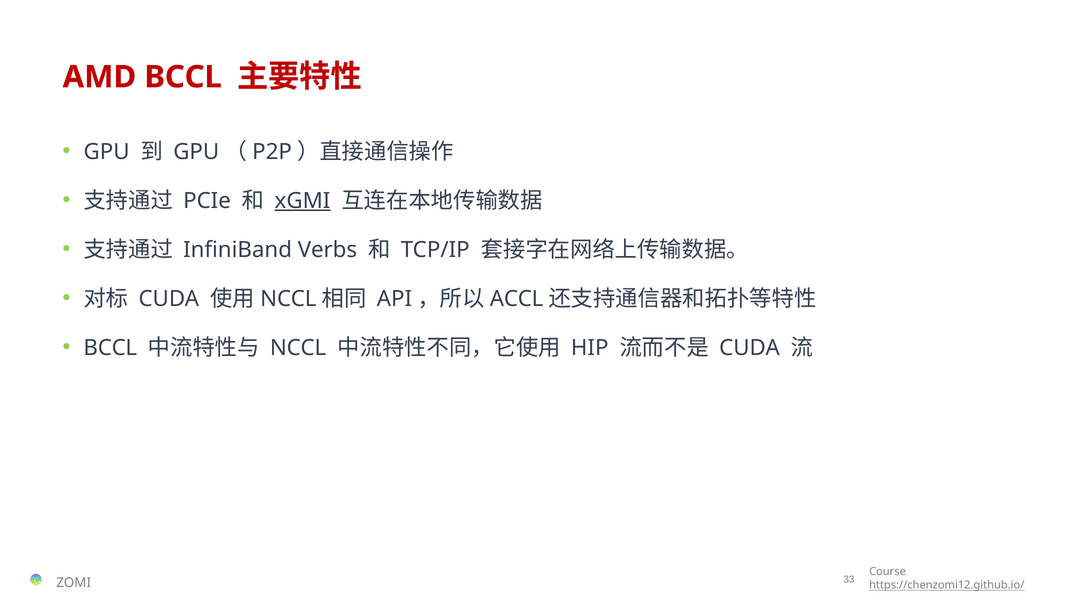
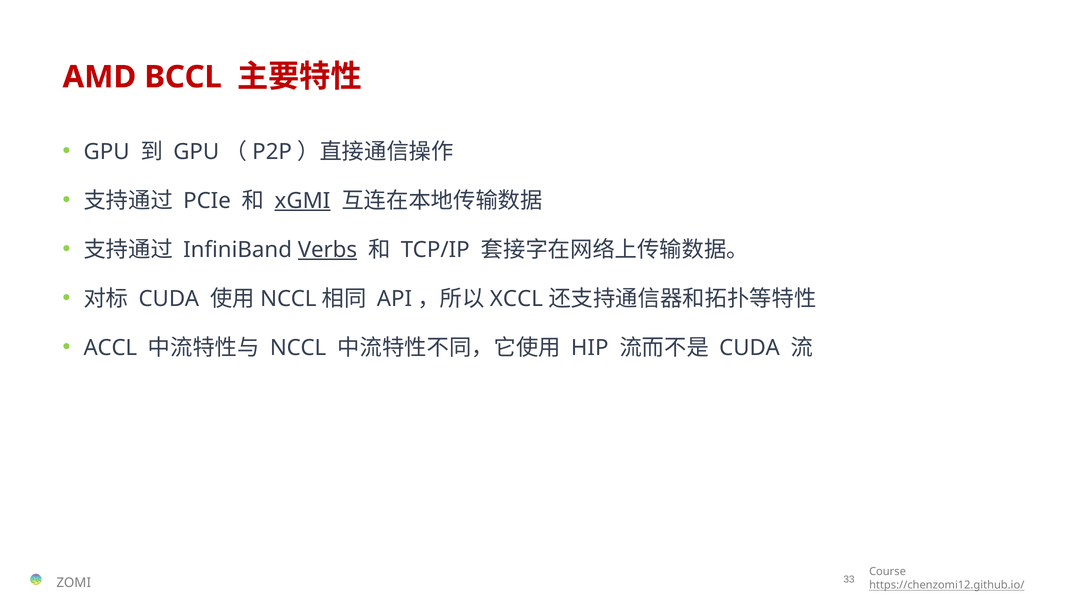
Verbs underline: none -> present
ACCL: ACCL -> XCCL
BCCL at (110, 348): BCCL -> ACCL
